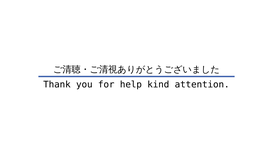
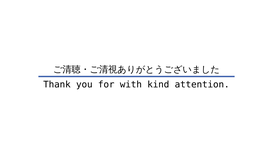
help: help -> with
